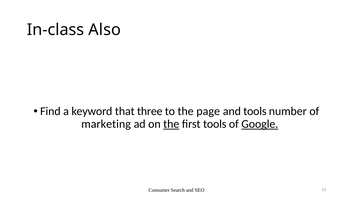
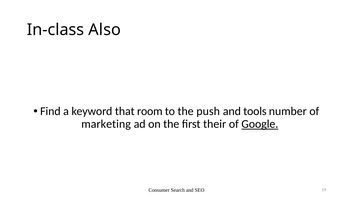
three: three -> room
page: page -> push
the at (171, 124) underline: present -> none
first tools: tools -> their
